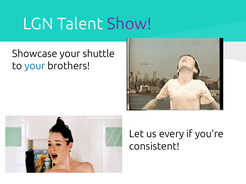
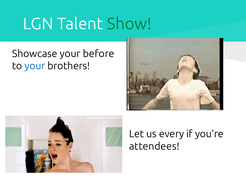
Show colour: purple -> green
shuttle: shuttle -> before
consistent: consistent -> attendees
